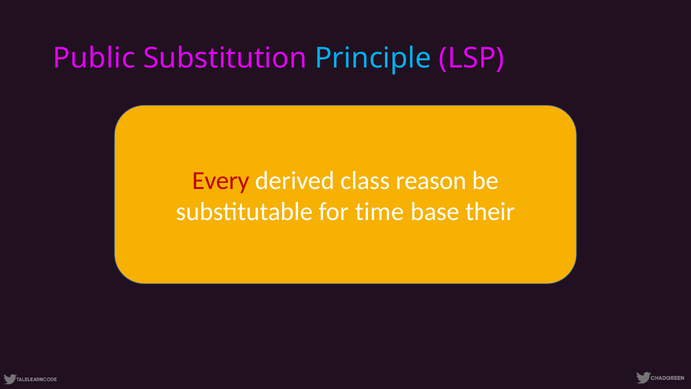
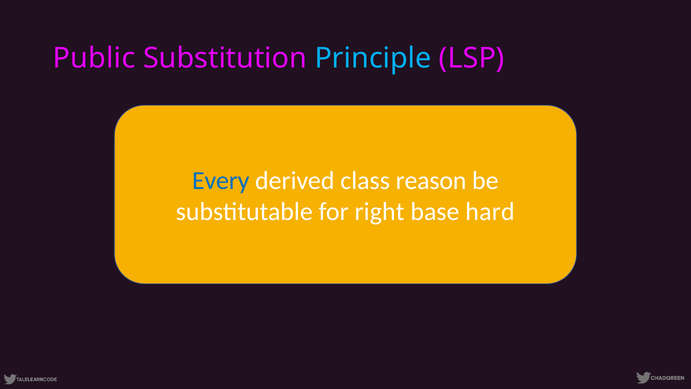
Every colour: red -> blue
time: time -> right
their: their -> hard
